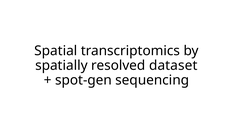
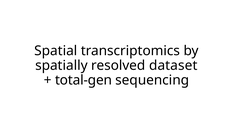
spot-gen: spot-gen -> total-gen
